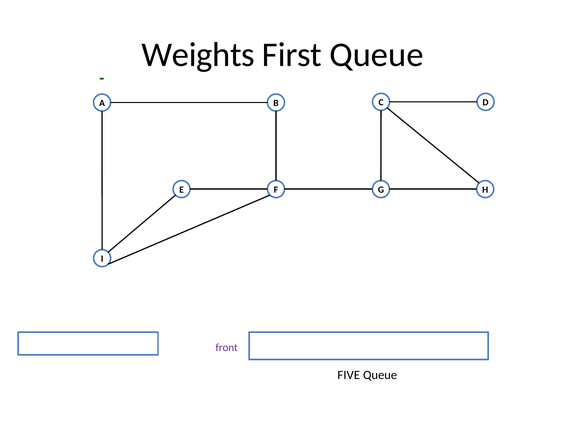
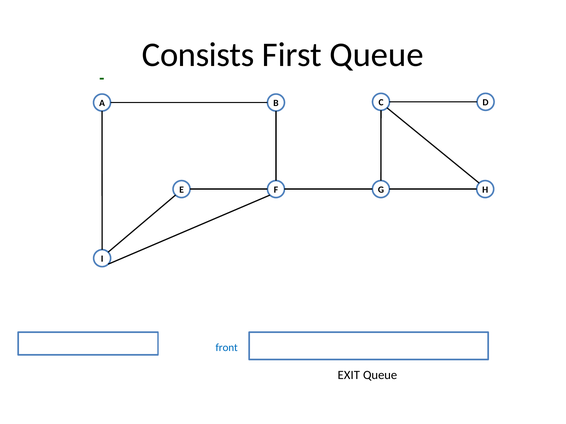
Weights: Weights -> Consists
front colour: purple -> blue
FIVE: FIVE -> EXIT
